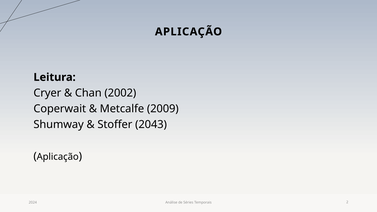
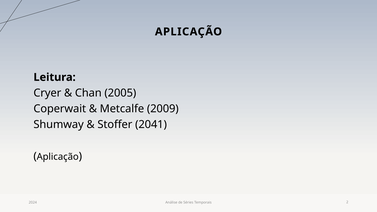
2002: 2002 -> 2005
2043: 2043 -> 2041
